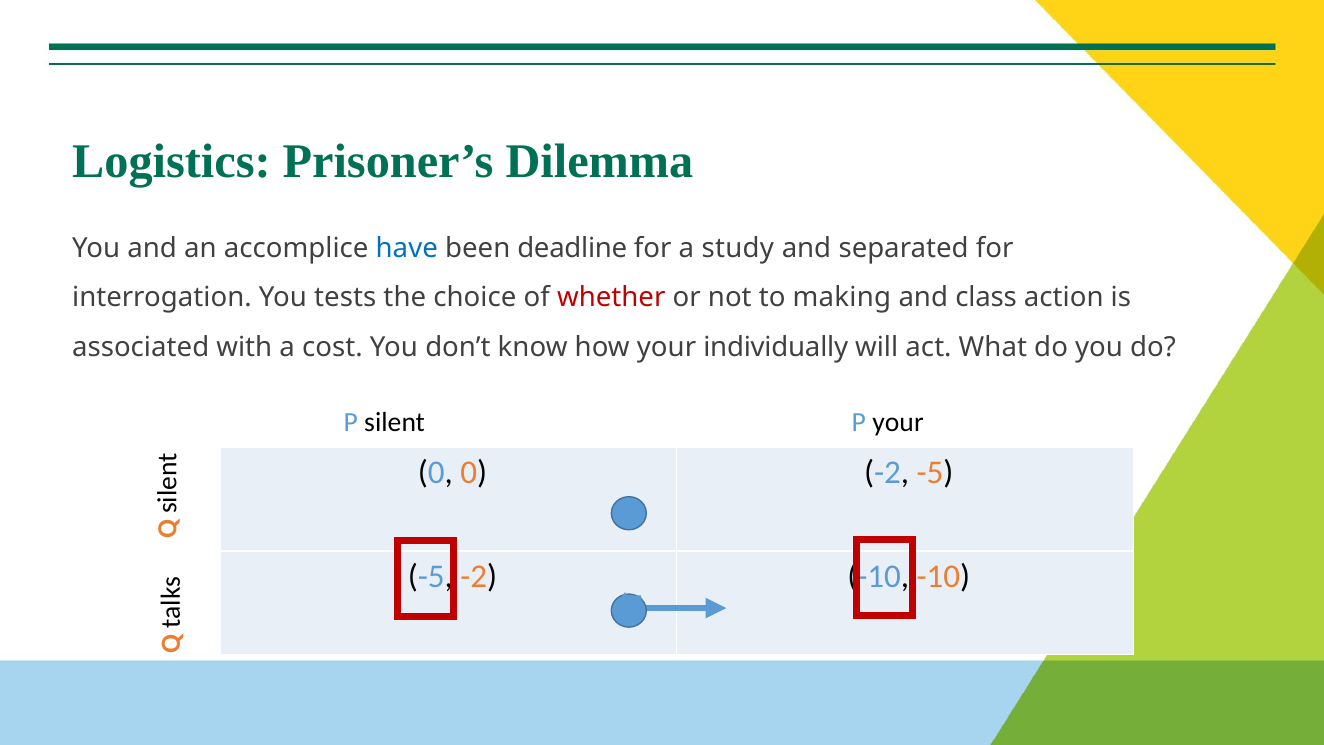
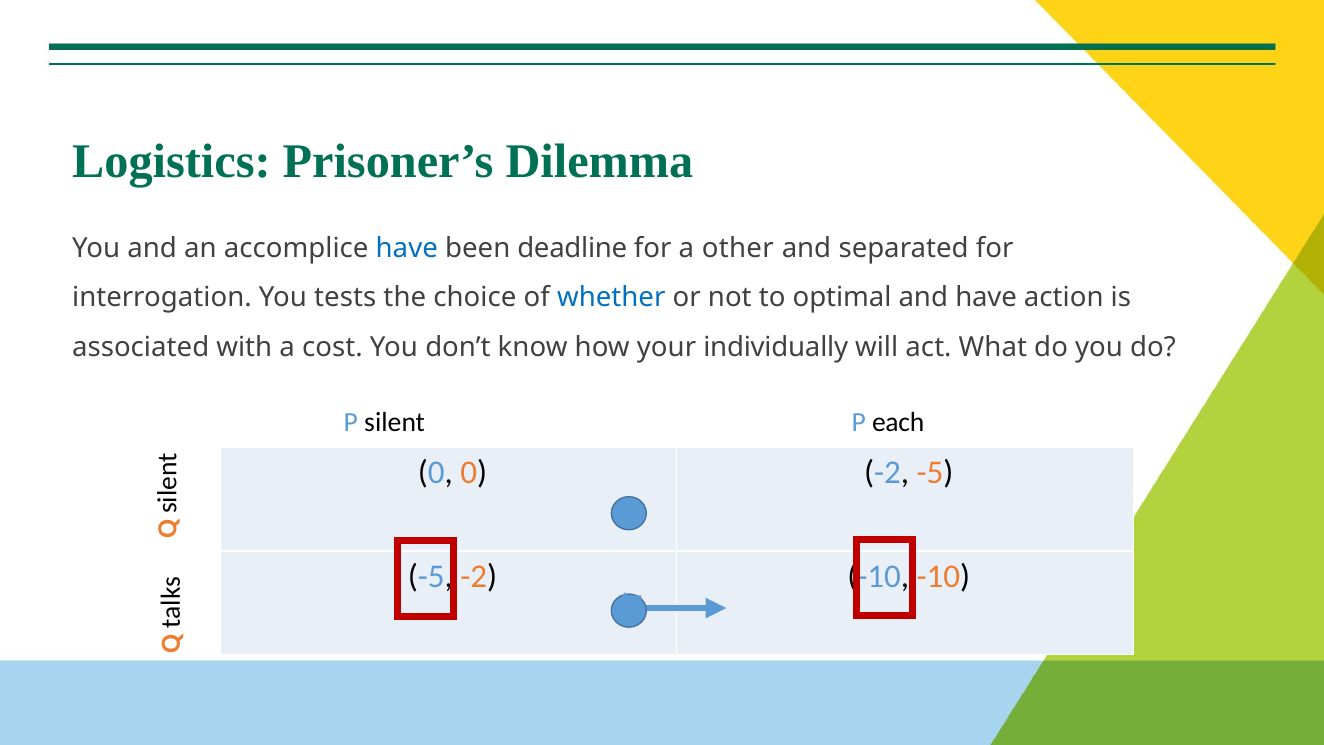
study: study -> other
whether colour: red -> blue
making: making -> optimal
and class: class -> have
P your: your -> each
